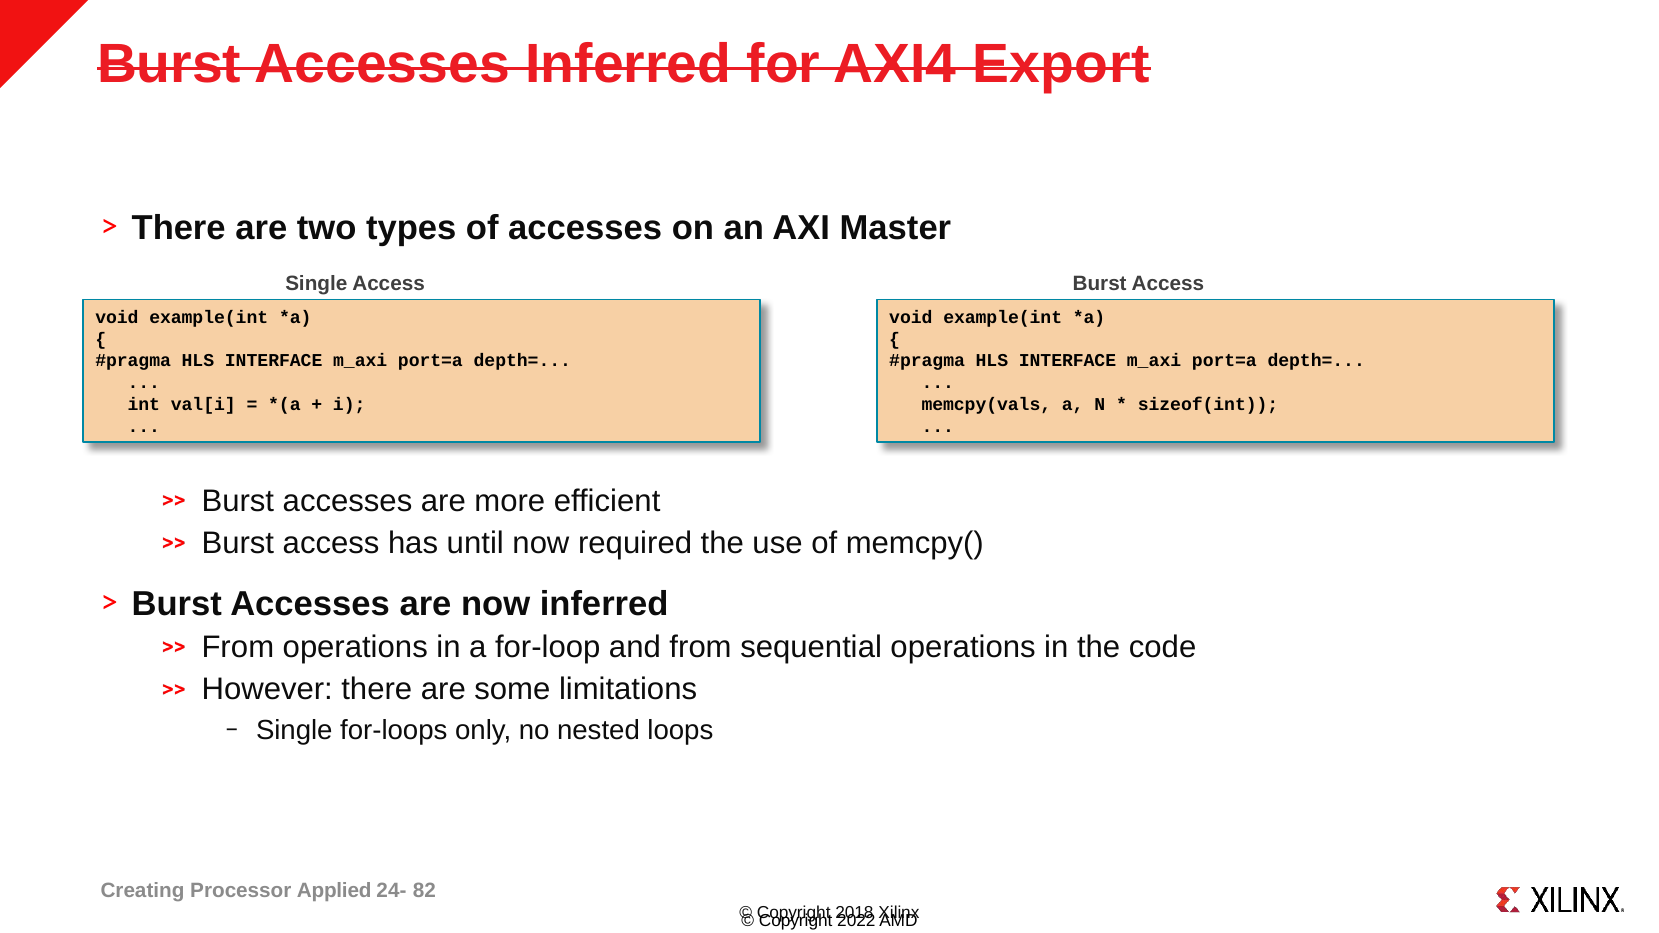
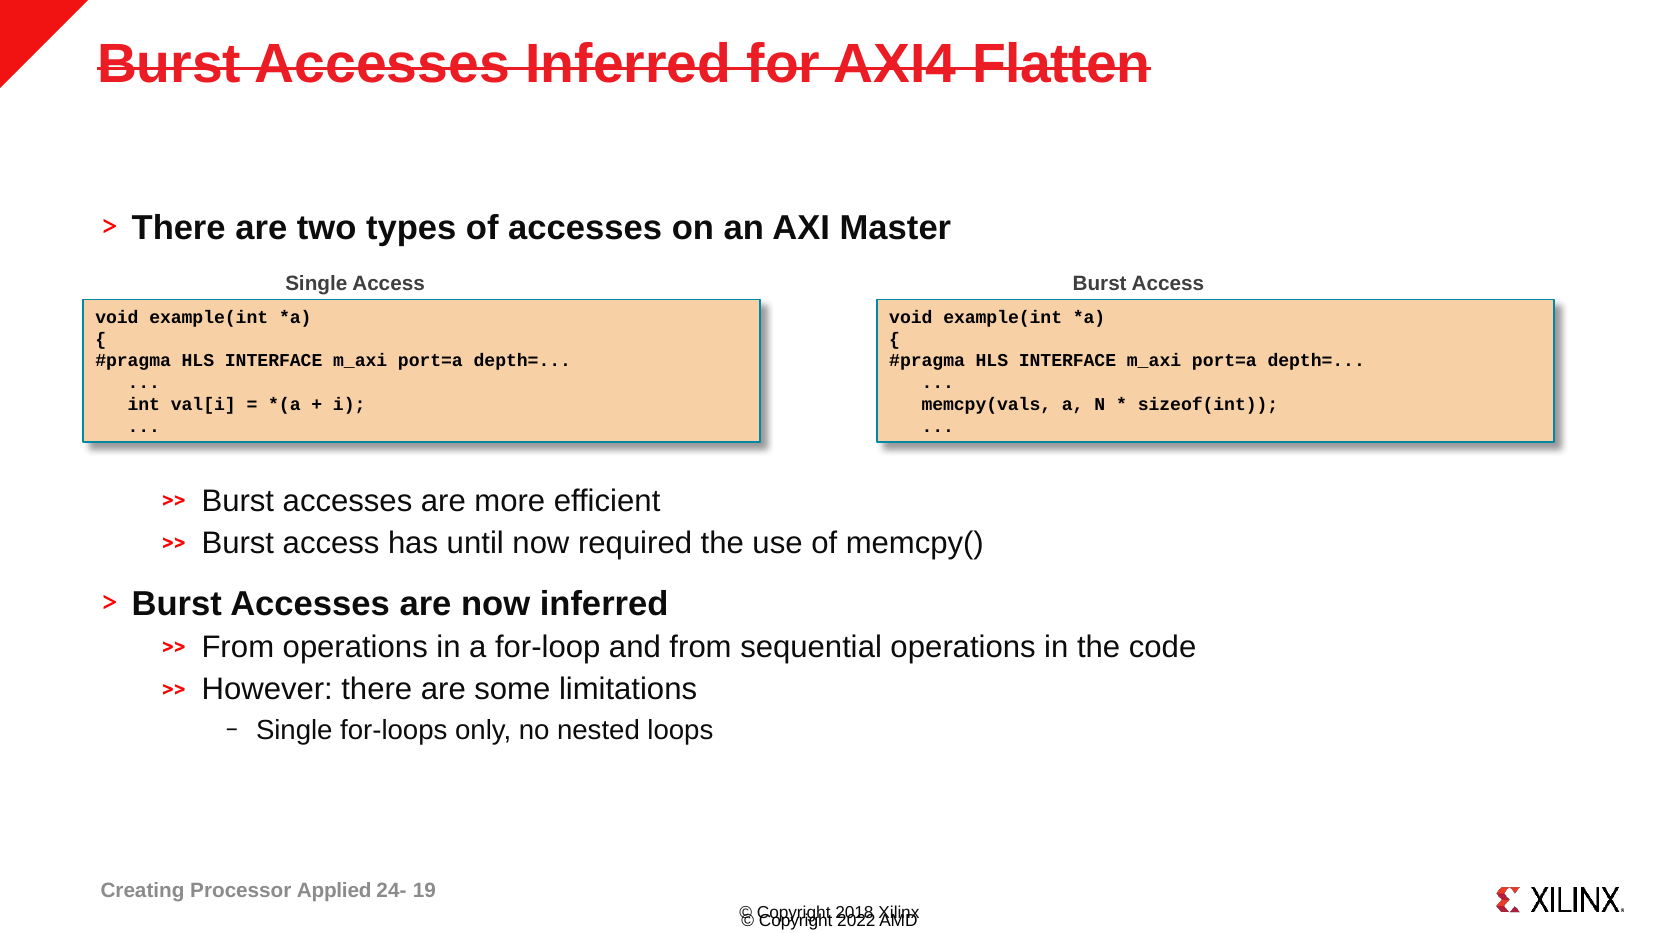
Export: Export -> Flatten
82: 82 -> 19
